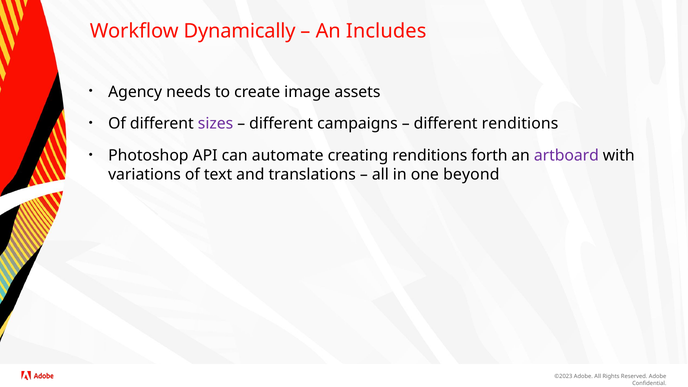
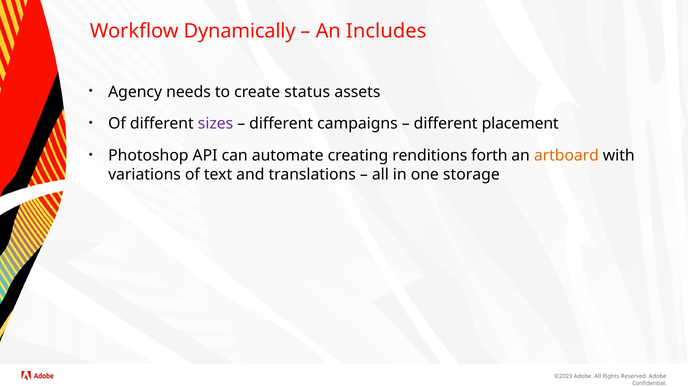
image: image -> status
different renditions: renditions -> placement
artboard colour: purple -> orange
beyond: beyond -> storage
